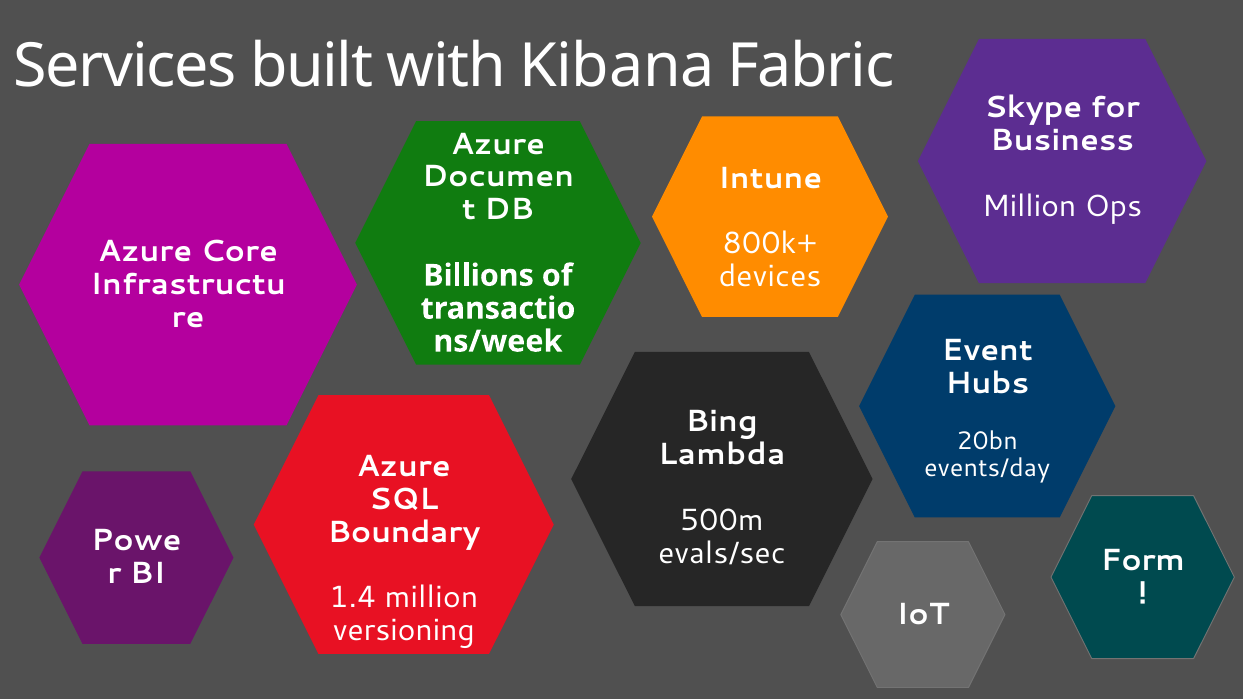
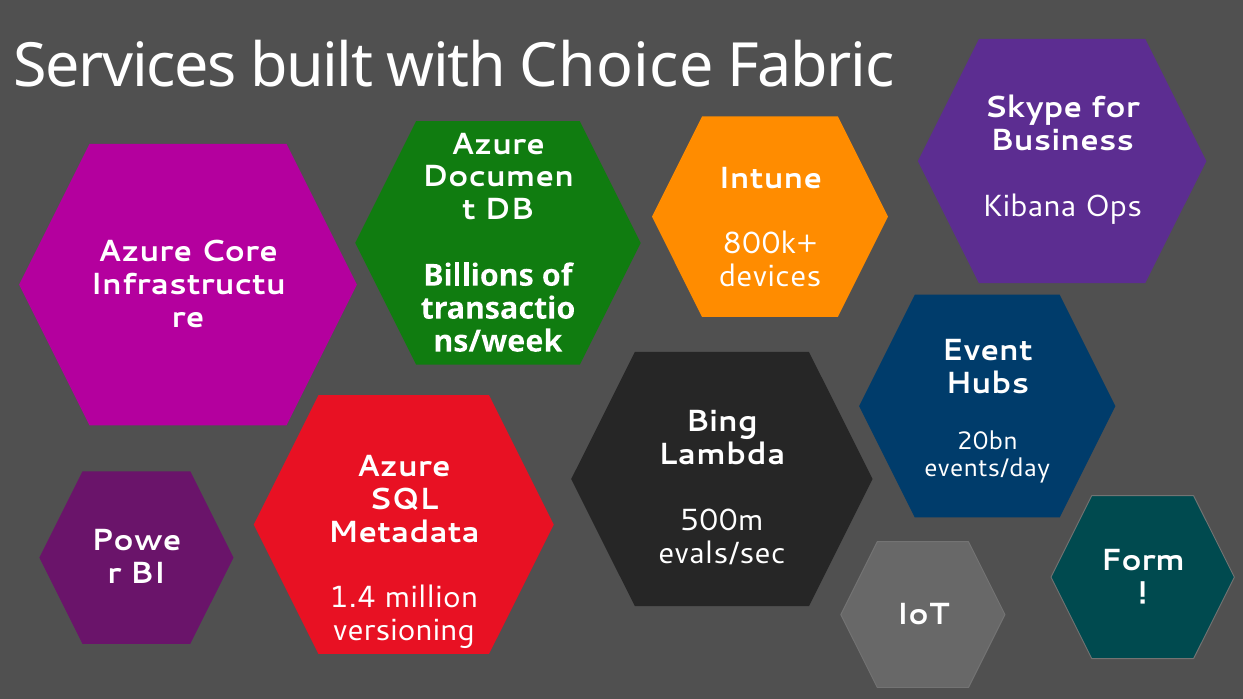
Kibana: Kibana -> Choice
Million at (1029, 206): Million -> Kibana
Boundary: Boundary -> Metadata
